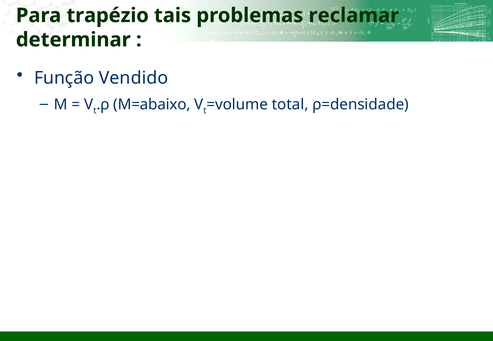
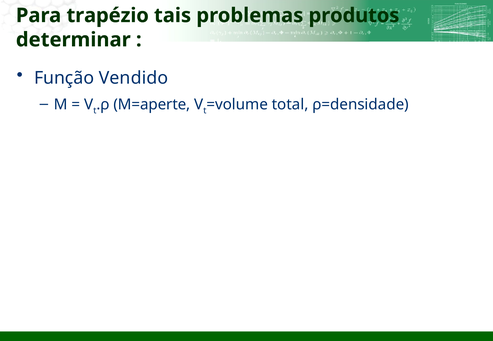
reclamar: reclamar -> produtos
M=abaixo: M=abaixo -> M=aperte
